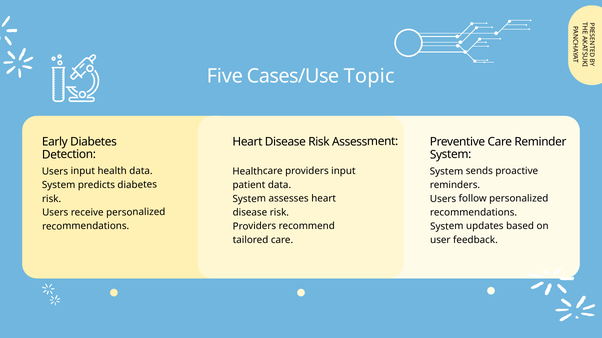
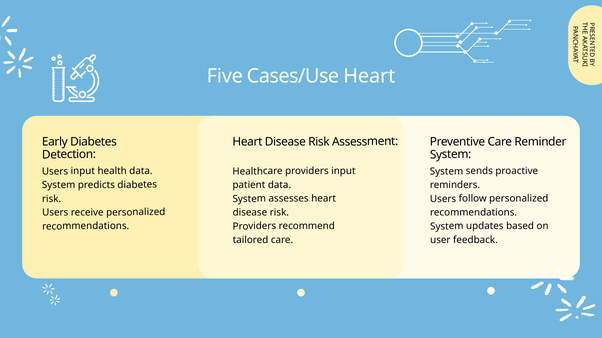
Cases/Use Topic: Topic -> Heart
